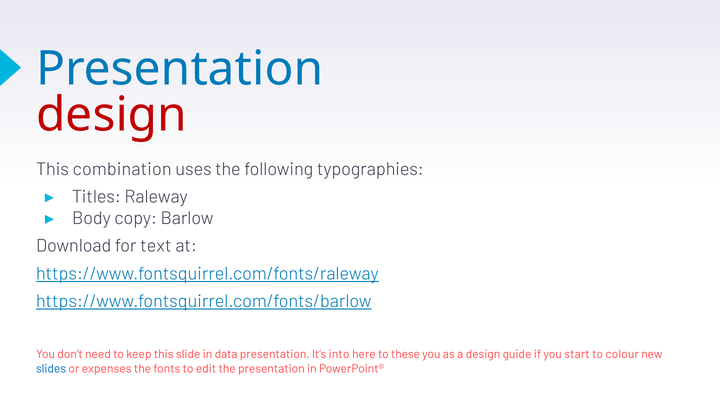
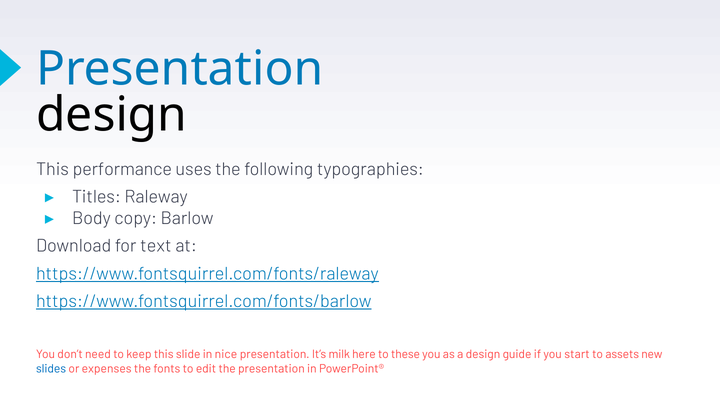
design at (112, 115) colour: red -> black
combination: combination -> performance
data: data -> nice
into: into -> milk
colour: colour -> assets
